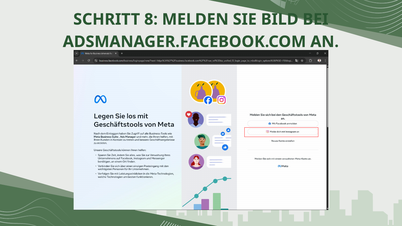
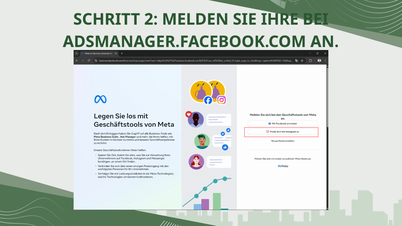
8: 8 -> 2
BILD: BILD -> IHRE
